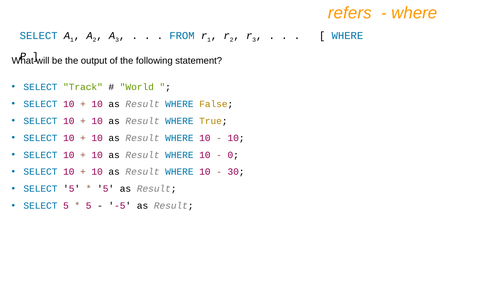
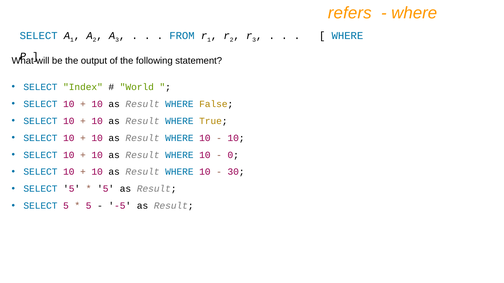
Track: Track -> Index
